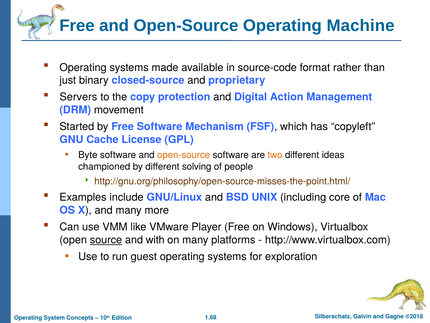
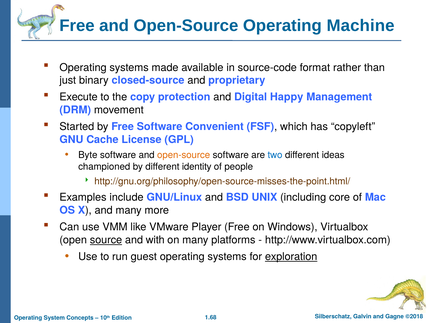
Servers: Servers -> Execute
Action: Action -> Happy
Mechanism: Mechanism -> Convenient
two colour: orange -> blue
solving: solving -> identity
exploration underline: none -> present
